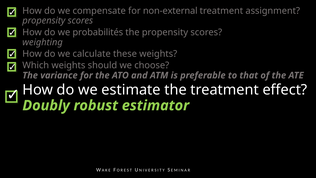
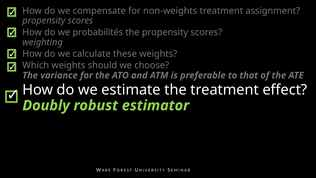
non-external: non-external -> non-weights
